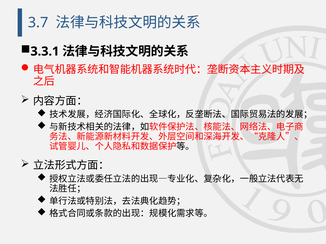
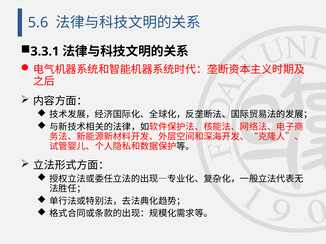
3.7: 3.7 -> 5.6
